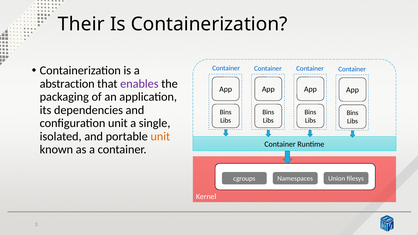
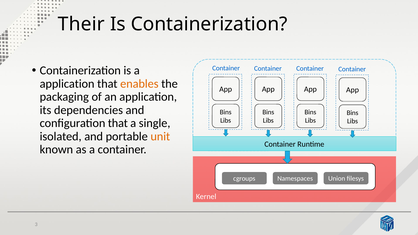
abstraction at (67, 84): abstraction -> application
enables colour: purple -> orange
configuration unit: unit -> that
